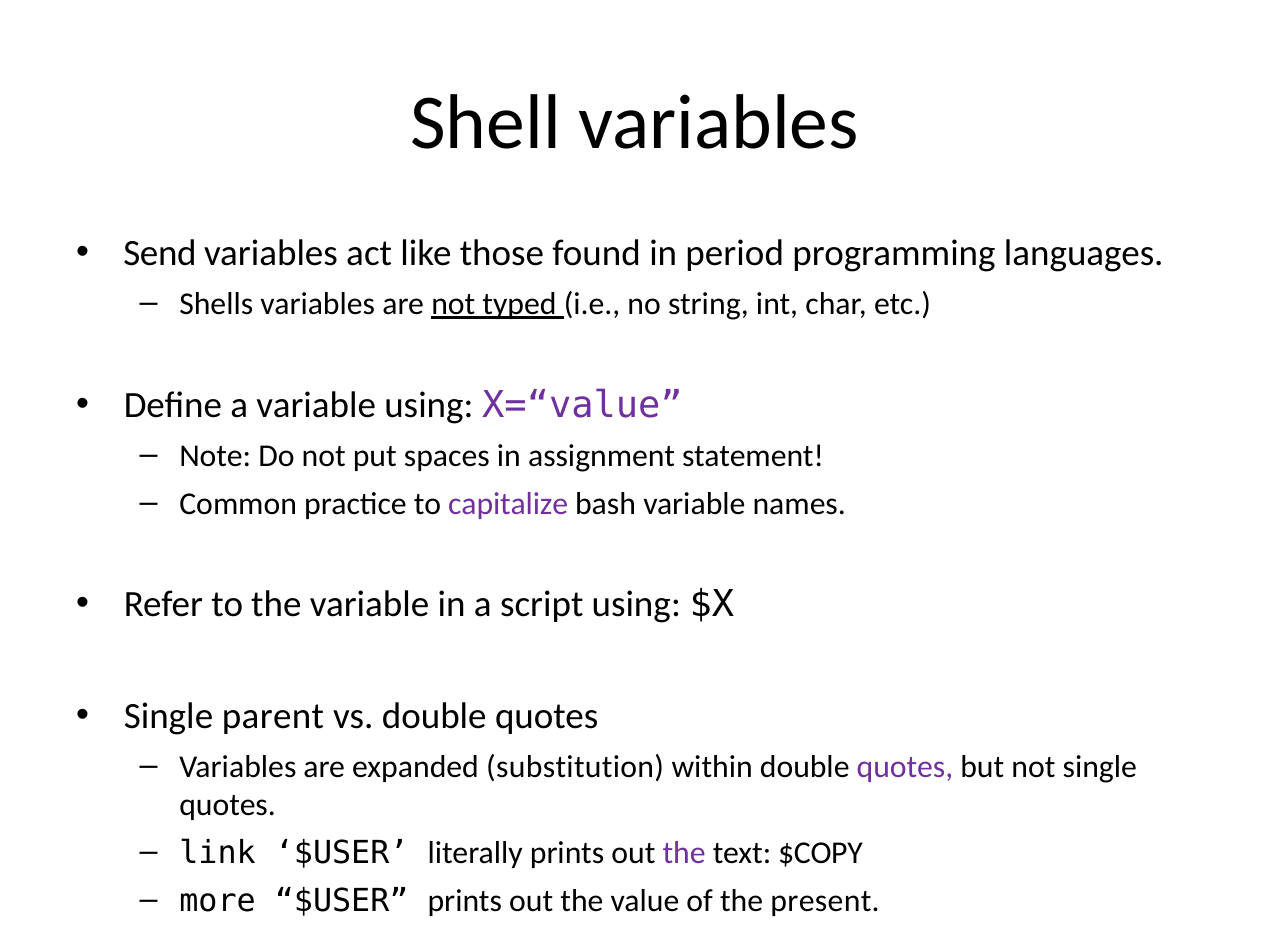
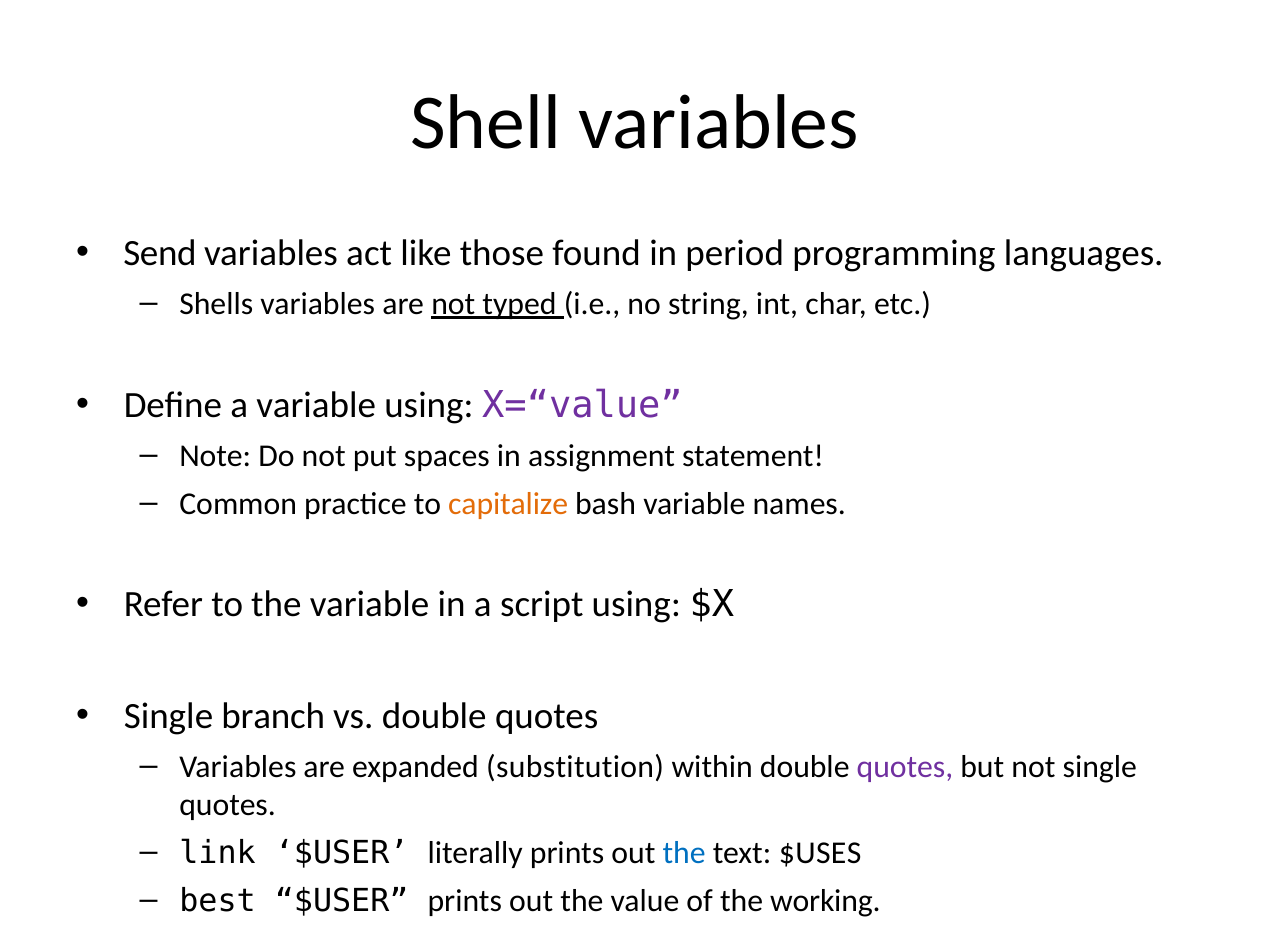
capitalize colour: purple -> orange
parent: parent -> branch
the at (684, 853) colour: purple -> blue
$COPY: $COPY -> $USES
more: more -> best
present: present -> working
